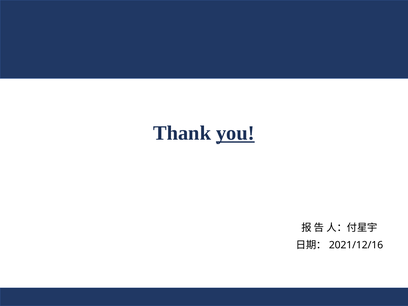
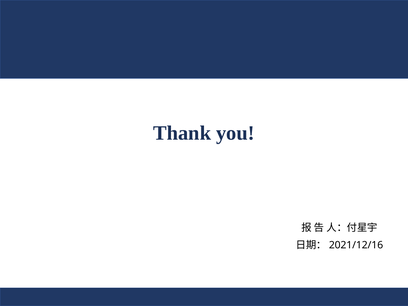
you underline: present -> none
